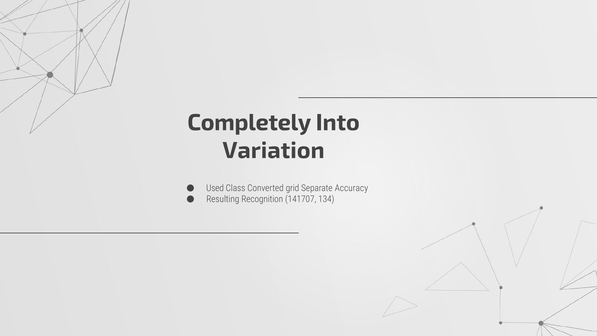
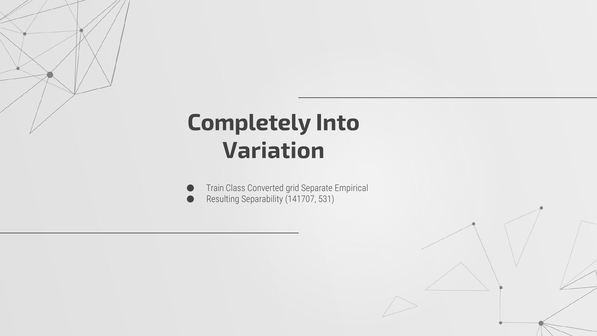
Used: Used -> Train
Accuracy: Accuracy -> Empirical
Recognition: Recognition -> Separability
134: 134 -> 531
